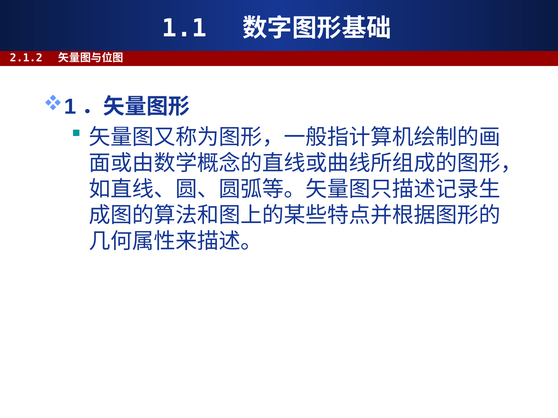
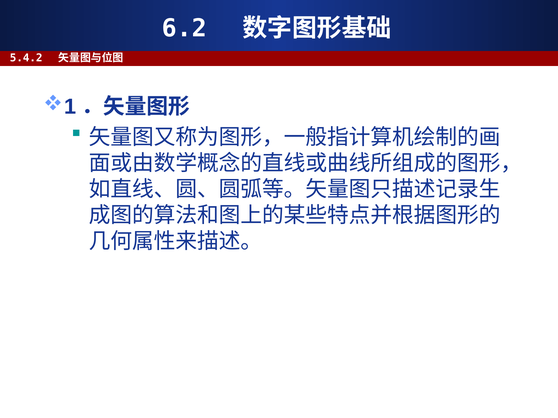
1.1: 1.1 -> 6.2
2.1.2: 2.1.2 -> 5.4.2
